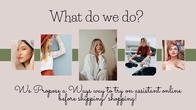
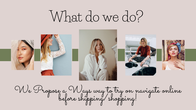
assistant: assistant -> navigate
